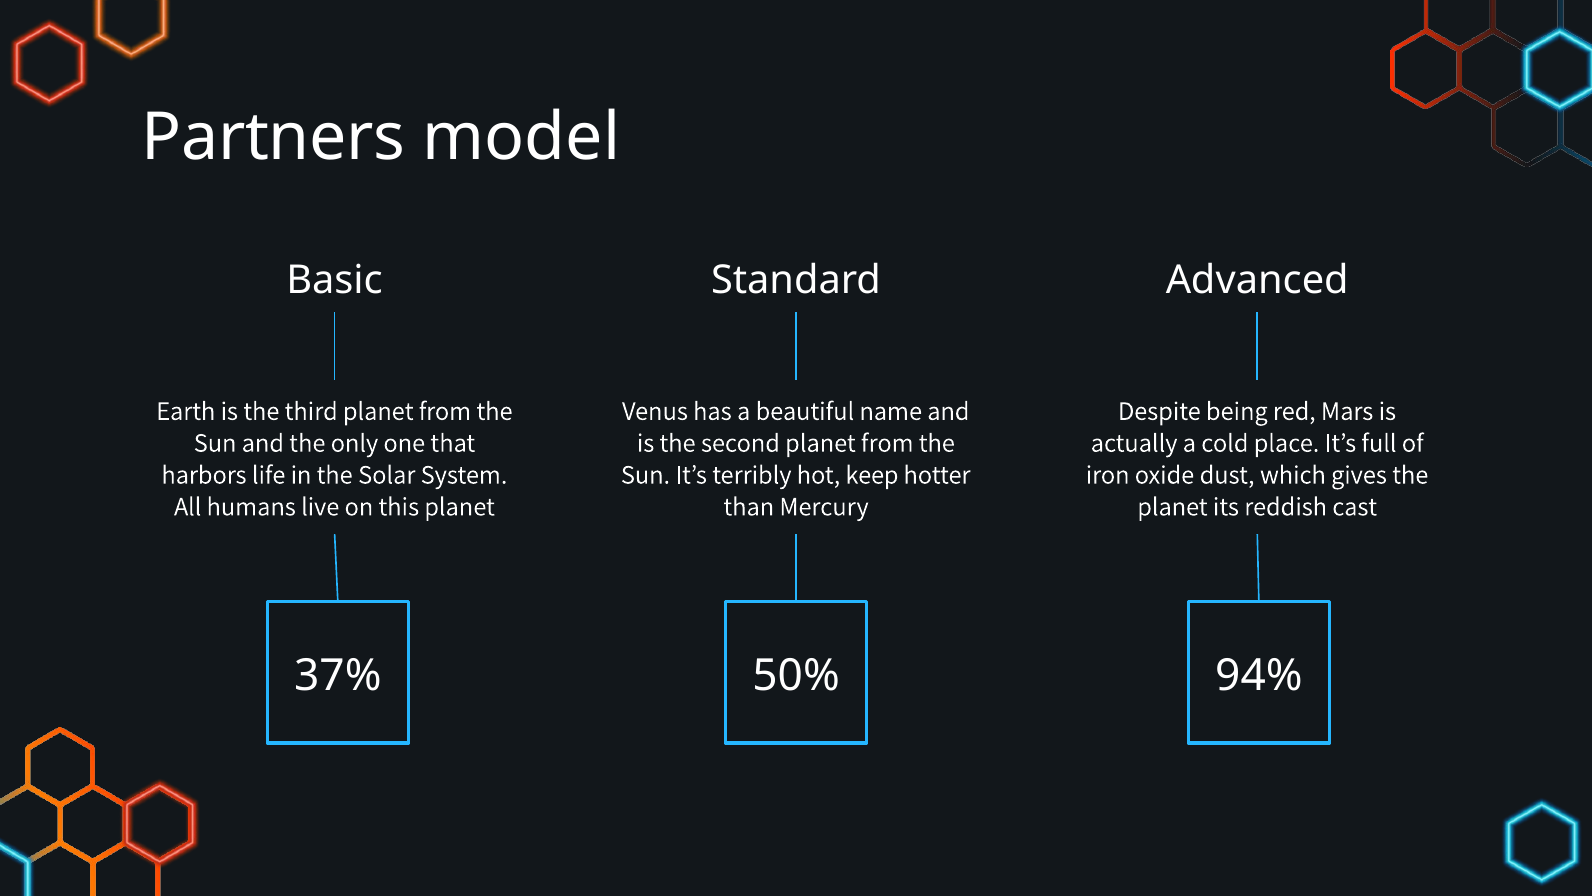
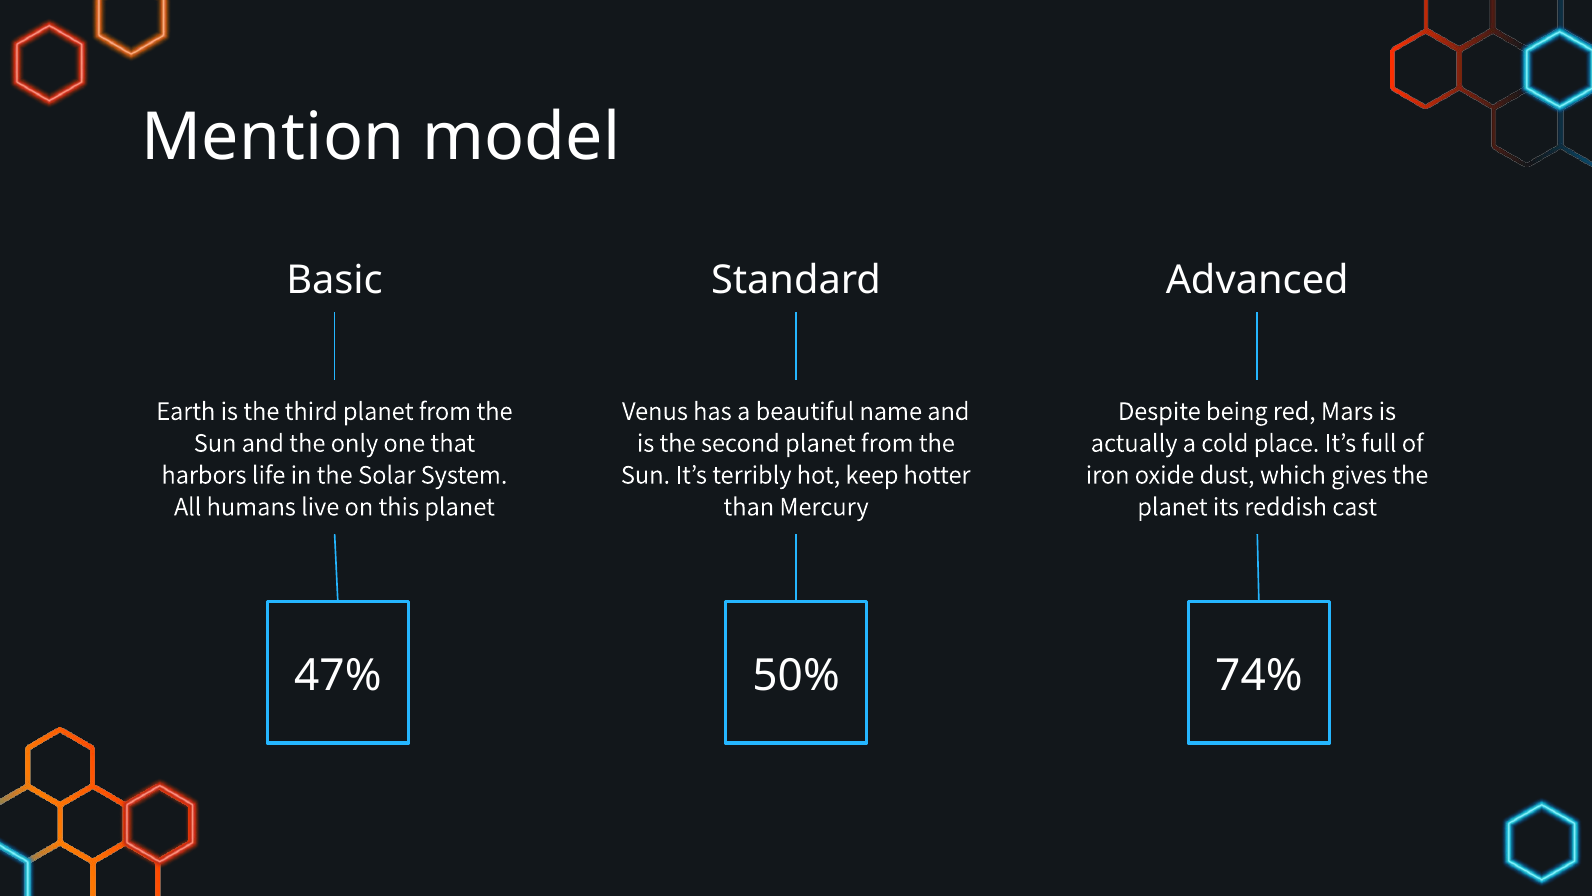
Partners: Partners -> Mention
37%: 37% -> 47%
94%: 94% -> 74%
